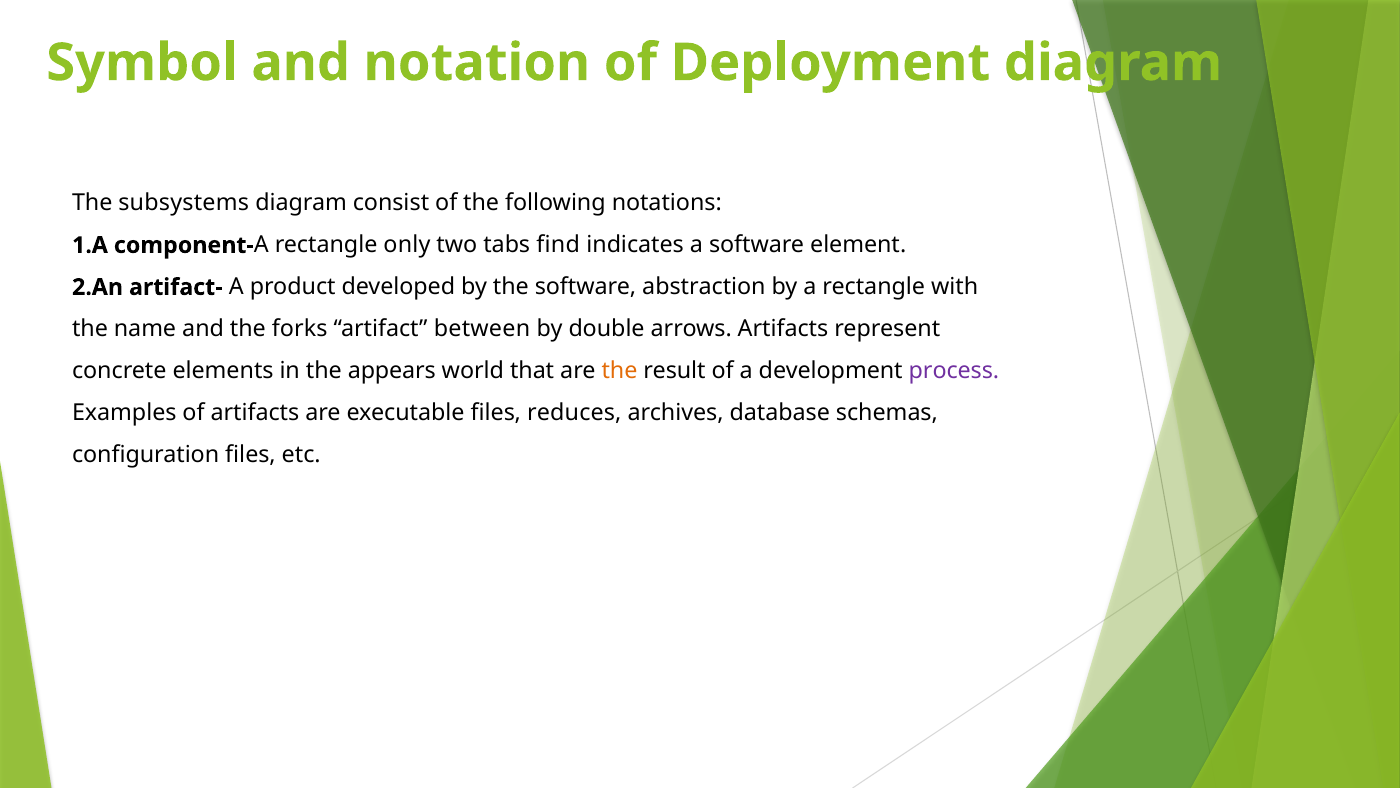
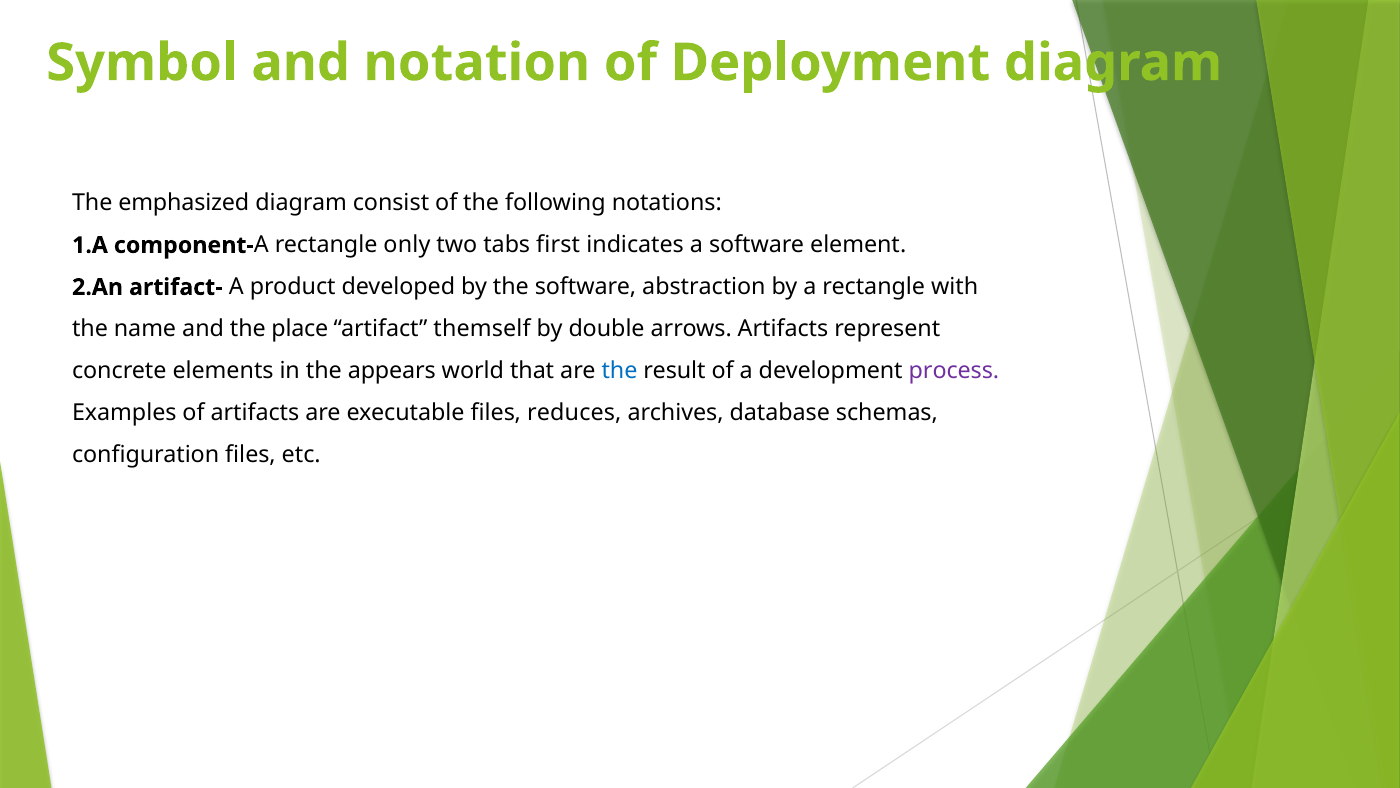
subsystems: subsystems -> emphasized
find: find -> first
forks: forks -> place
between: between -> themself
the at (620, 371) colour: orange -> blue
